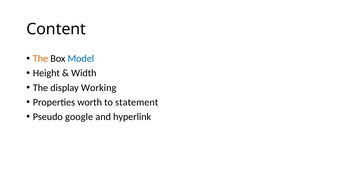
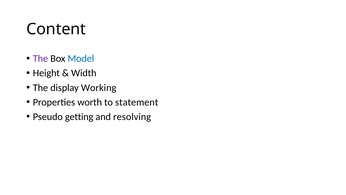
The at (40, 58) colour: orange -> purple
google: google -> getting
hyperlink: hyperlink -> resolving
